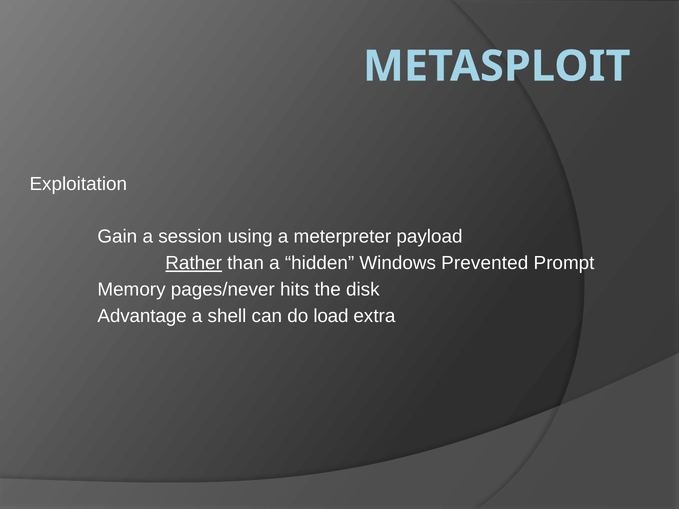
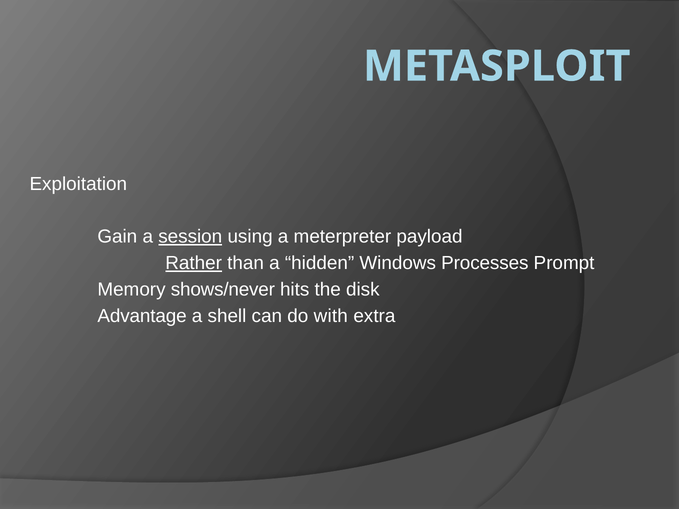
session underline: none -> present
Prevented: Prevented -> Processes
pages/never: pages/never -> shows/never
load: load -> with
